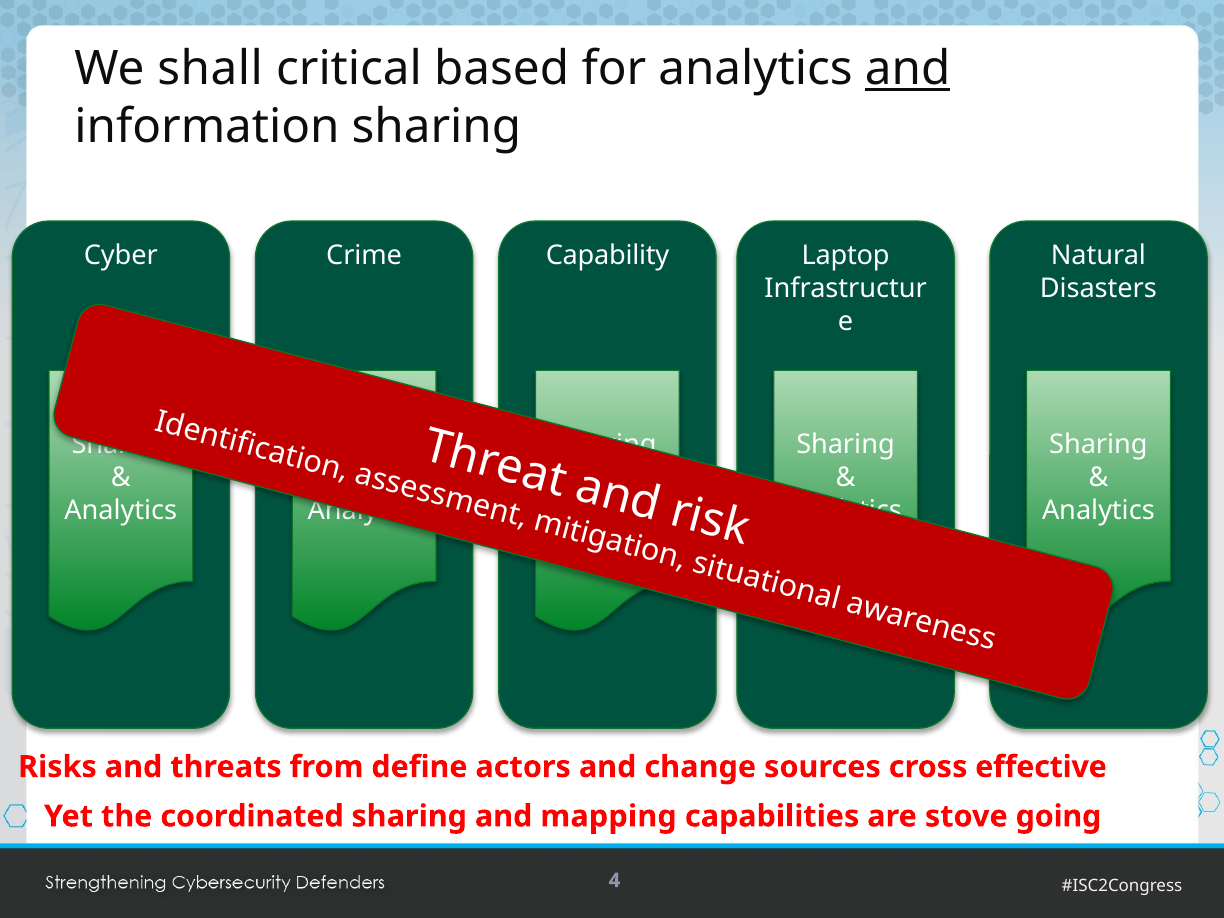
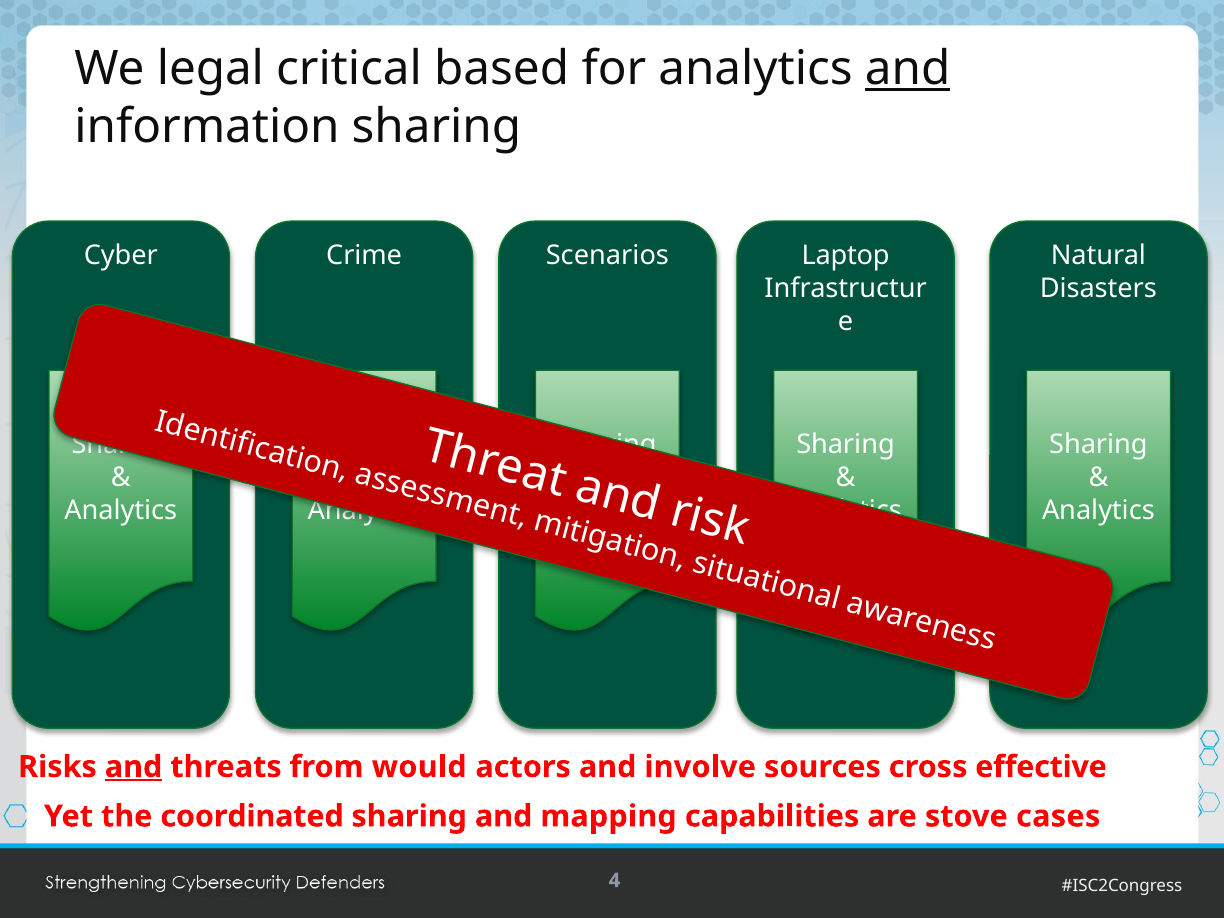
shall: shall -> legal
Capability: Capability -> Scenarios
and at (134, 767) underline: none -> present
define: define -> would
change: change -> involve
going: going -> cases
